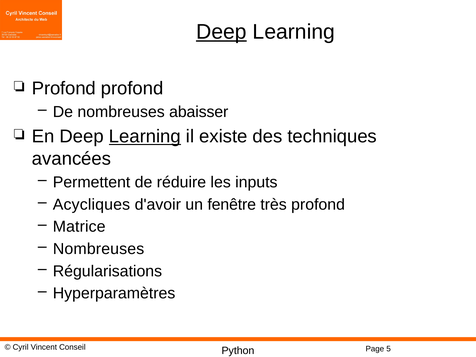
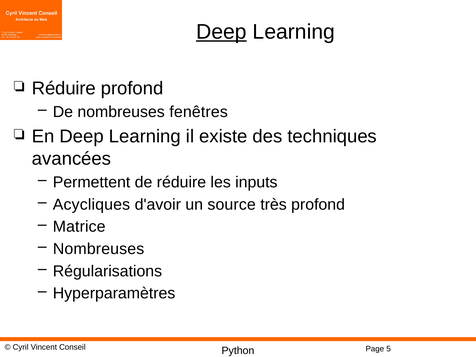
Profond at (64, 88): Profond -> Réduire
abaisser: abaisser -> fenêtres
Learning at (145, 136) underline: present -> none
fenêtre: fenêtre -> source
